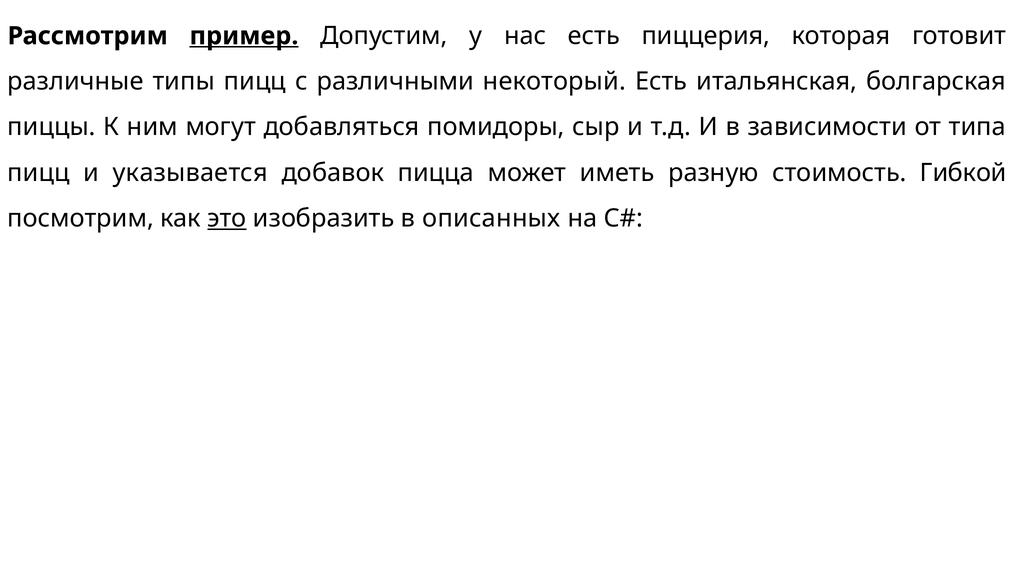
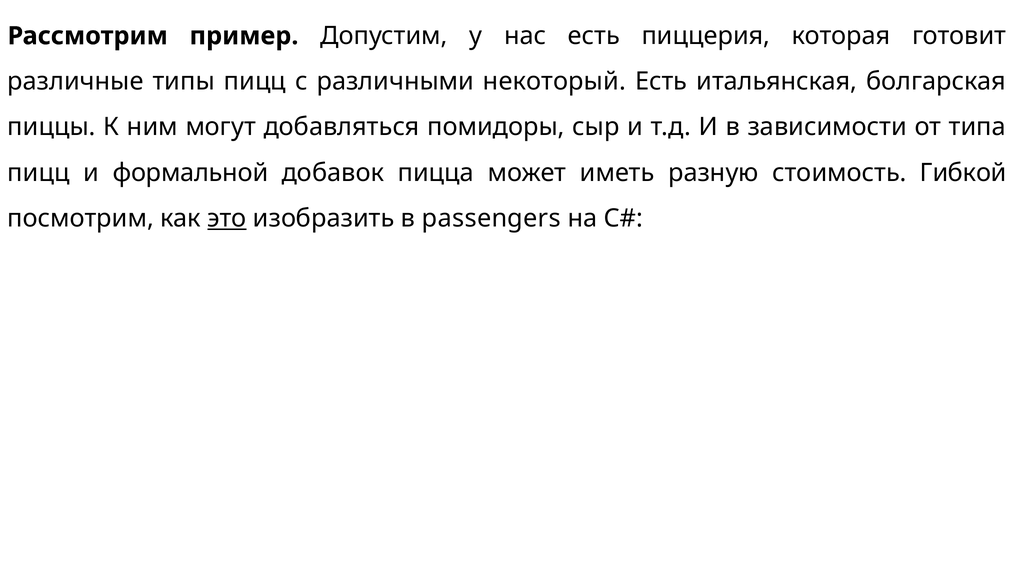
пример underline: present -> none
указывается: указывается -> формальной
описанных: описанных -> passengers
